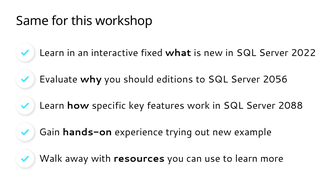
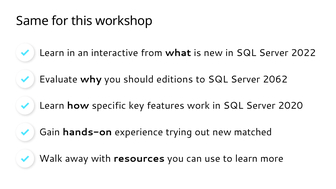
fixed: fixed -> from
2056: 2056 -> 2062
2088: 2088 -> 2020
example: example -> matched
